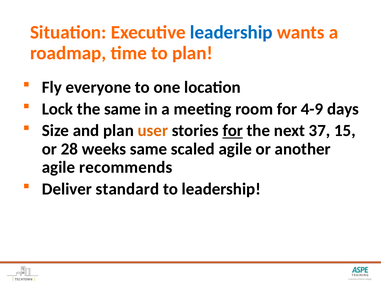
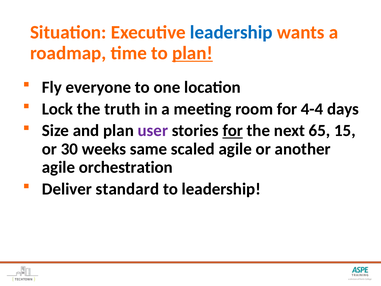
plan at (192, 53) underline: none -> present
the same: same -> truth
4-9: 4-9 -> 4-4
user colour: orange -> purple
37: 37 -> 65
28: 28 -> 30
recommends: recommends -> orchestration
